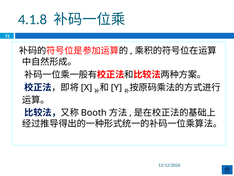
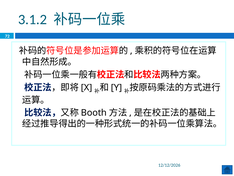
4.1.8: 4.1.8 -> 3.1.2
